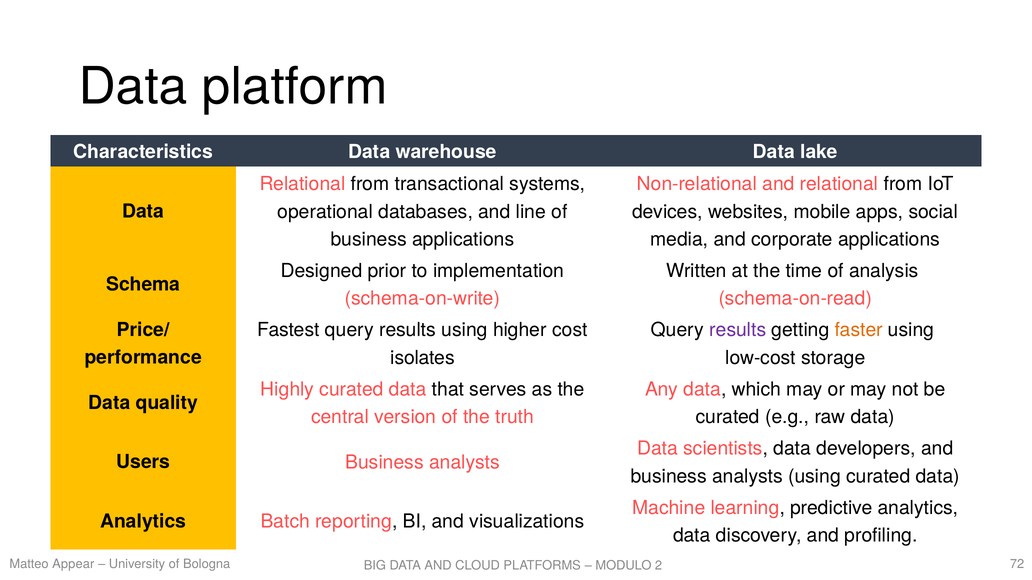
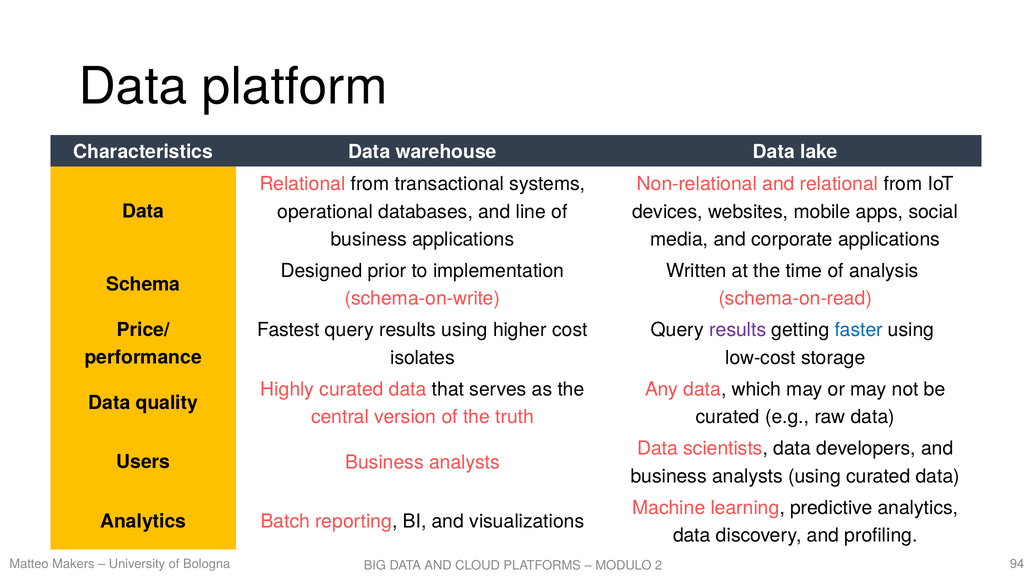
faster colour: orange -> blue
Appear: Appear -> Makers
72: 72 -> 94
